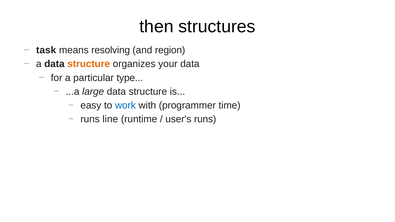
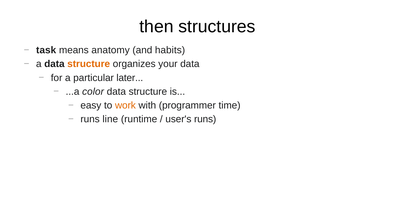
resolving: resolving -> anatomy
region: region -> habits
type: type -> later
large: large -> color
work colour: blue -> orange
